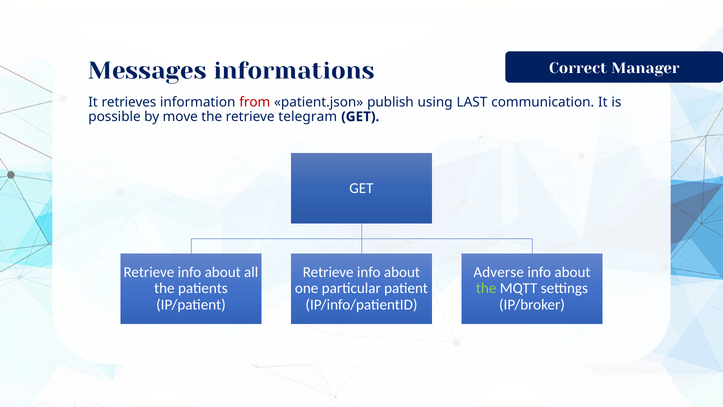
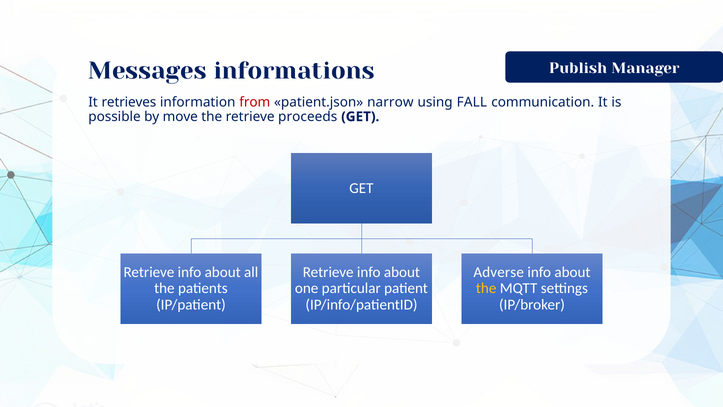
Correct: Correct -> Publish
publish: publish -> narrow
LAST: LAST -> FALL
telegram: telegram -> proceeds
the at (486, 288) colour: light green -> yellow
